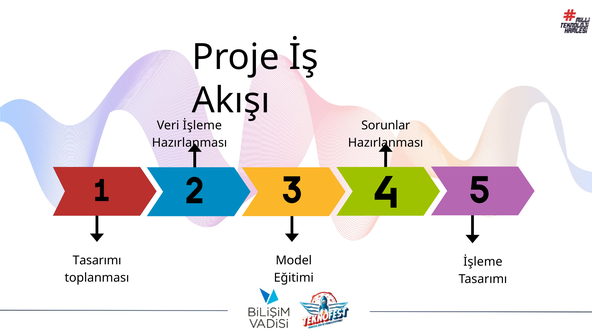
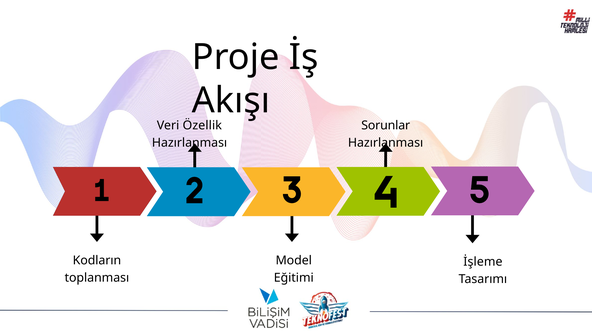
Veri İşleme: İşleme -> Özellik
Tasarımı at (97, 260): Tasarımı -> Kodların
